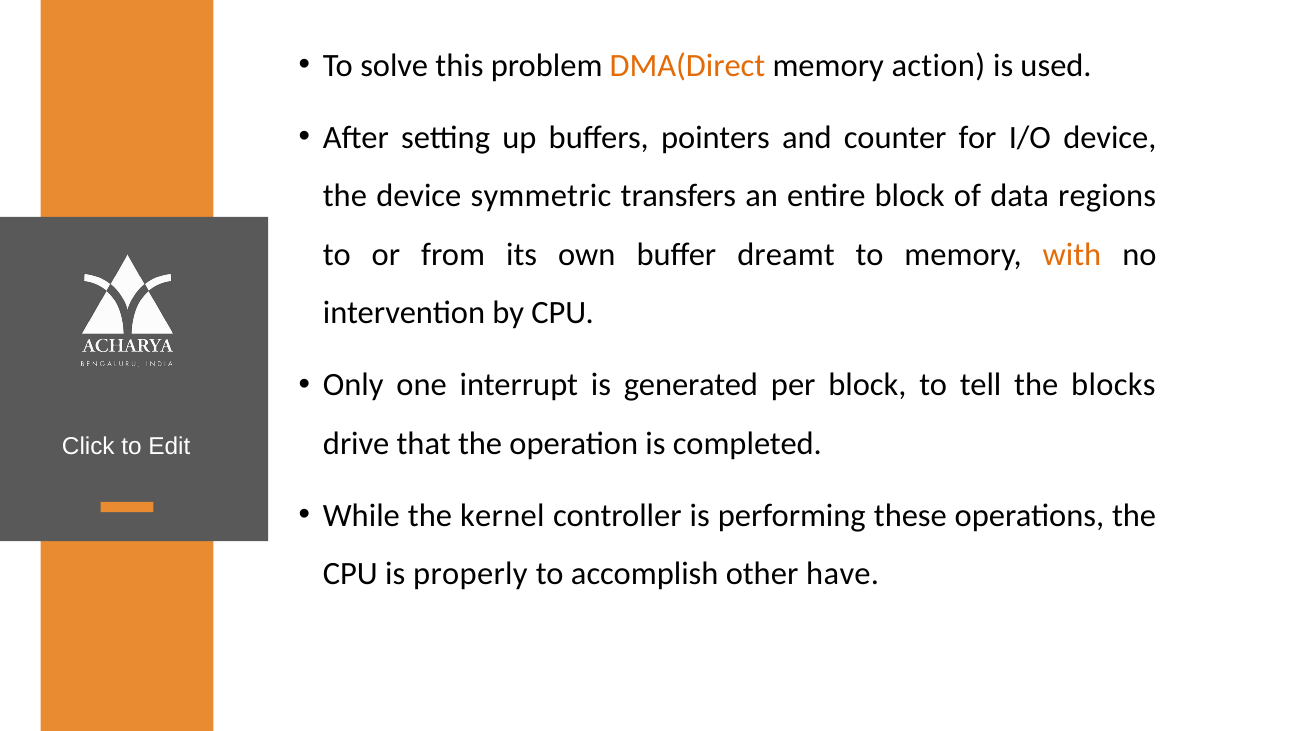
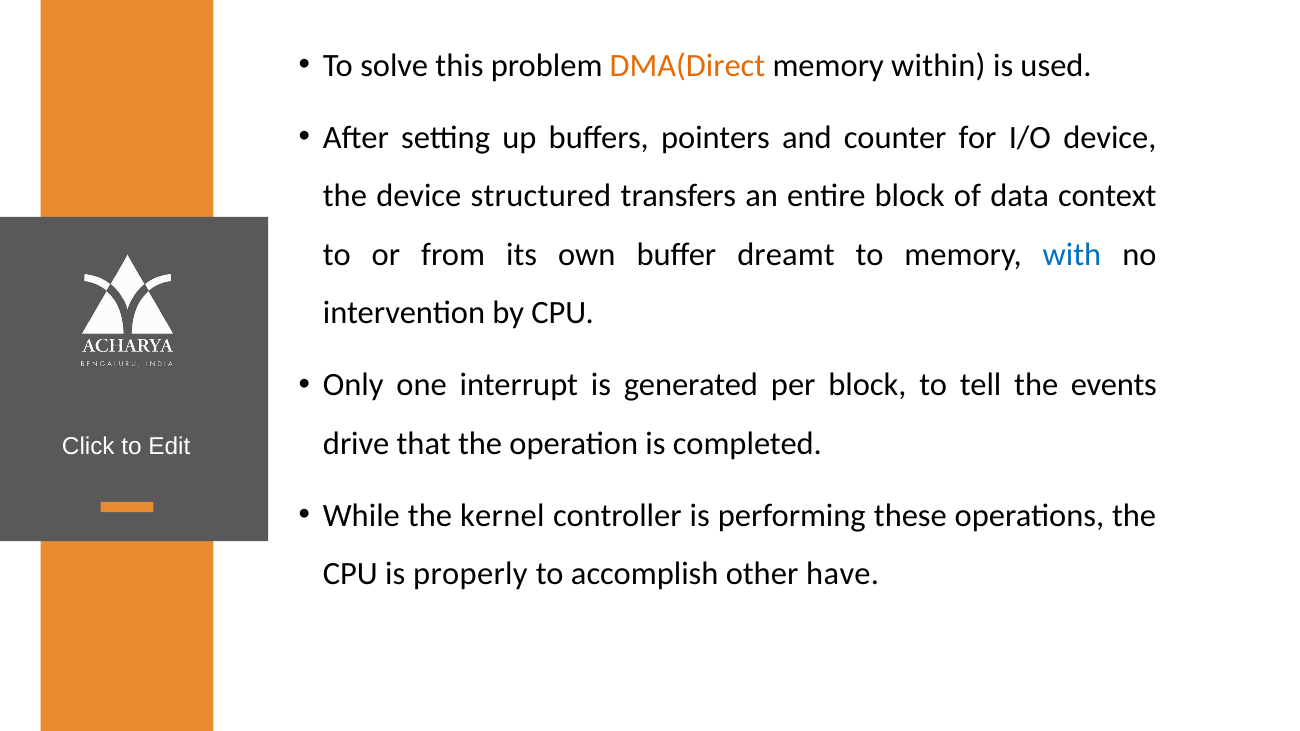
action: action -> within
symmetric: symmetric -> structured
regions: regions -> context
with colour: orange -> blue
blocks: blocks -> events
